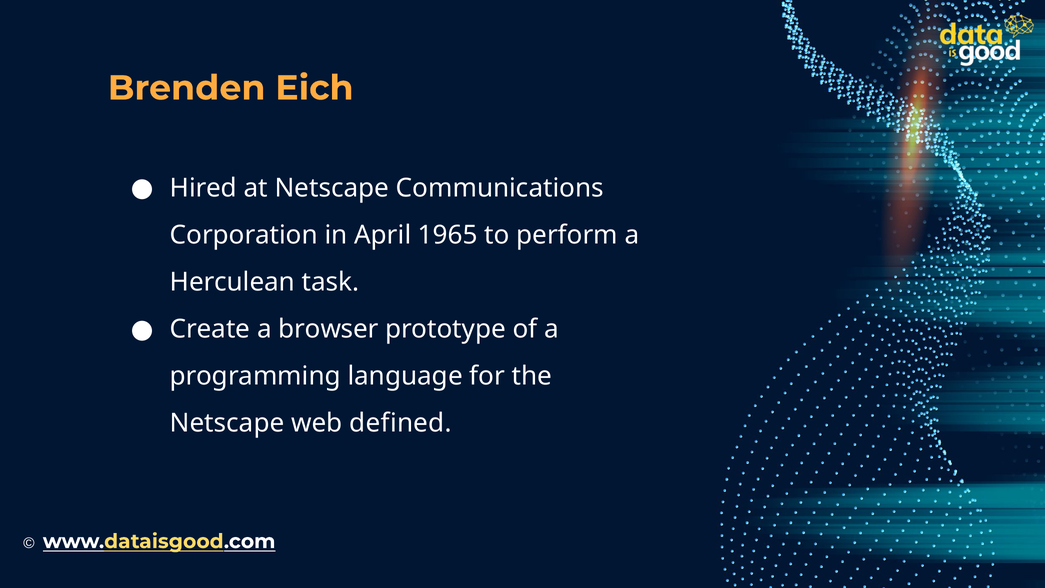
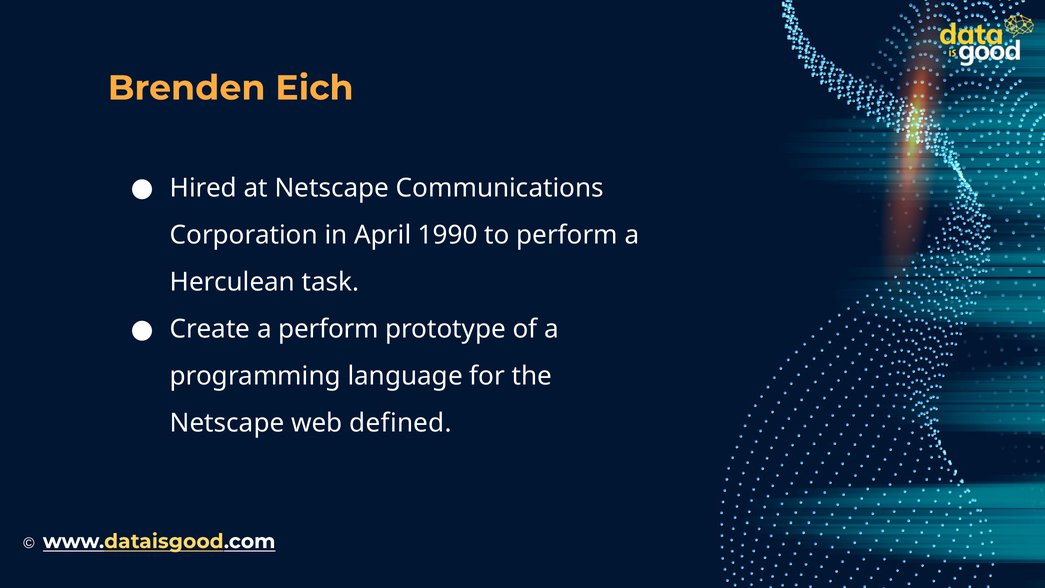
1965: 1965 -> 1990
a browser: browser -> perform
